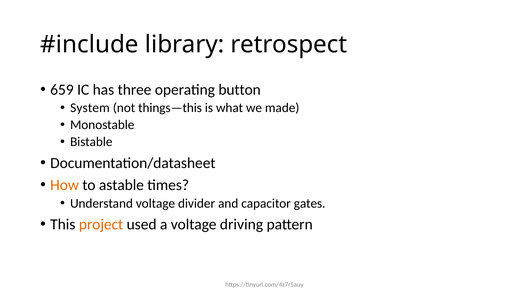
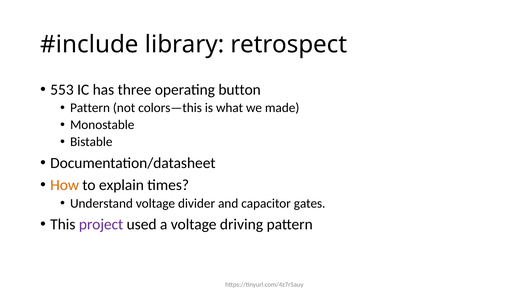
659: 659 -> 553
System at (90, 108): System -> Pattern
things—this: things—this -> colors—this
astable: astable -> explain
project colour: orange -> purple
